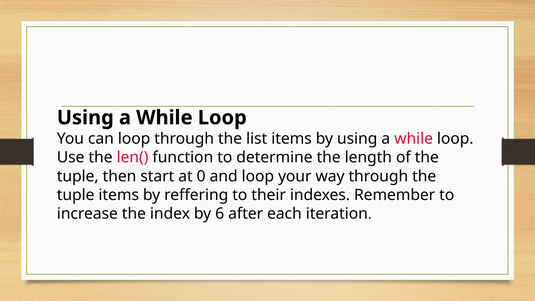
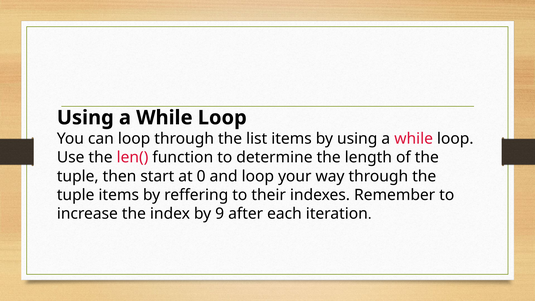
6: 6 -> 9
